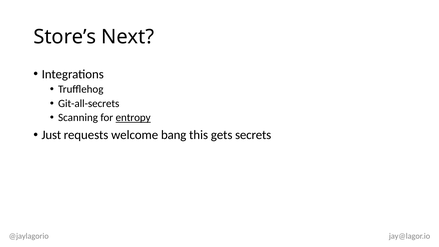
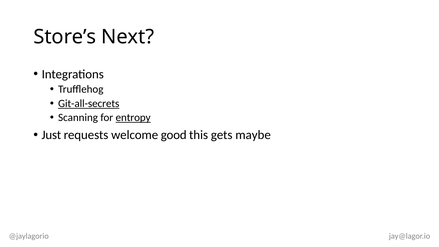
Git-all-secrets underline: none -> present
bang: bang -> good
secrets: secrets -> maybe
